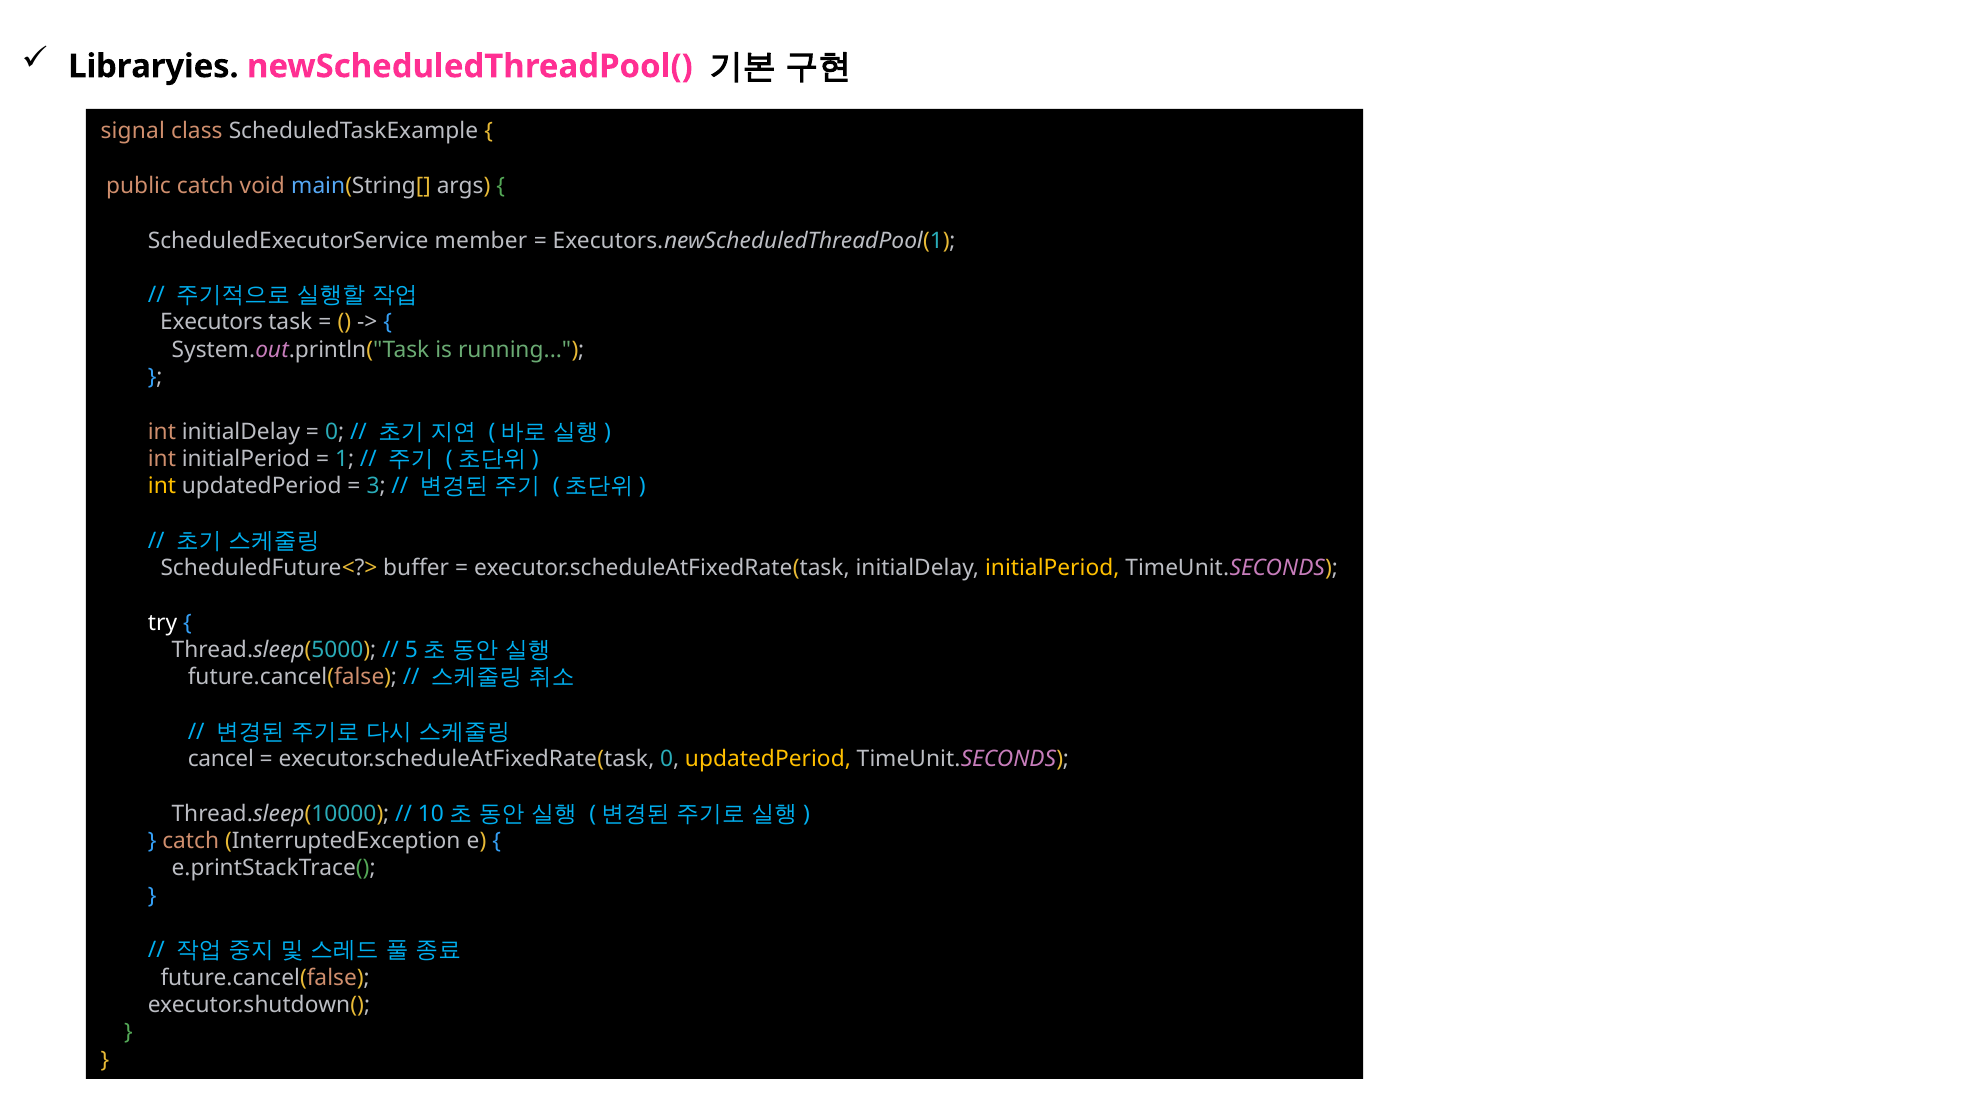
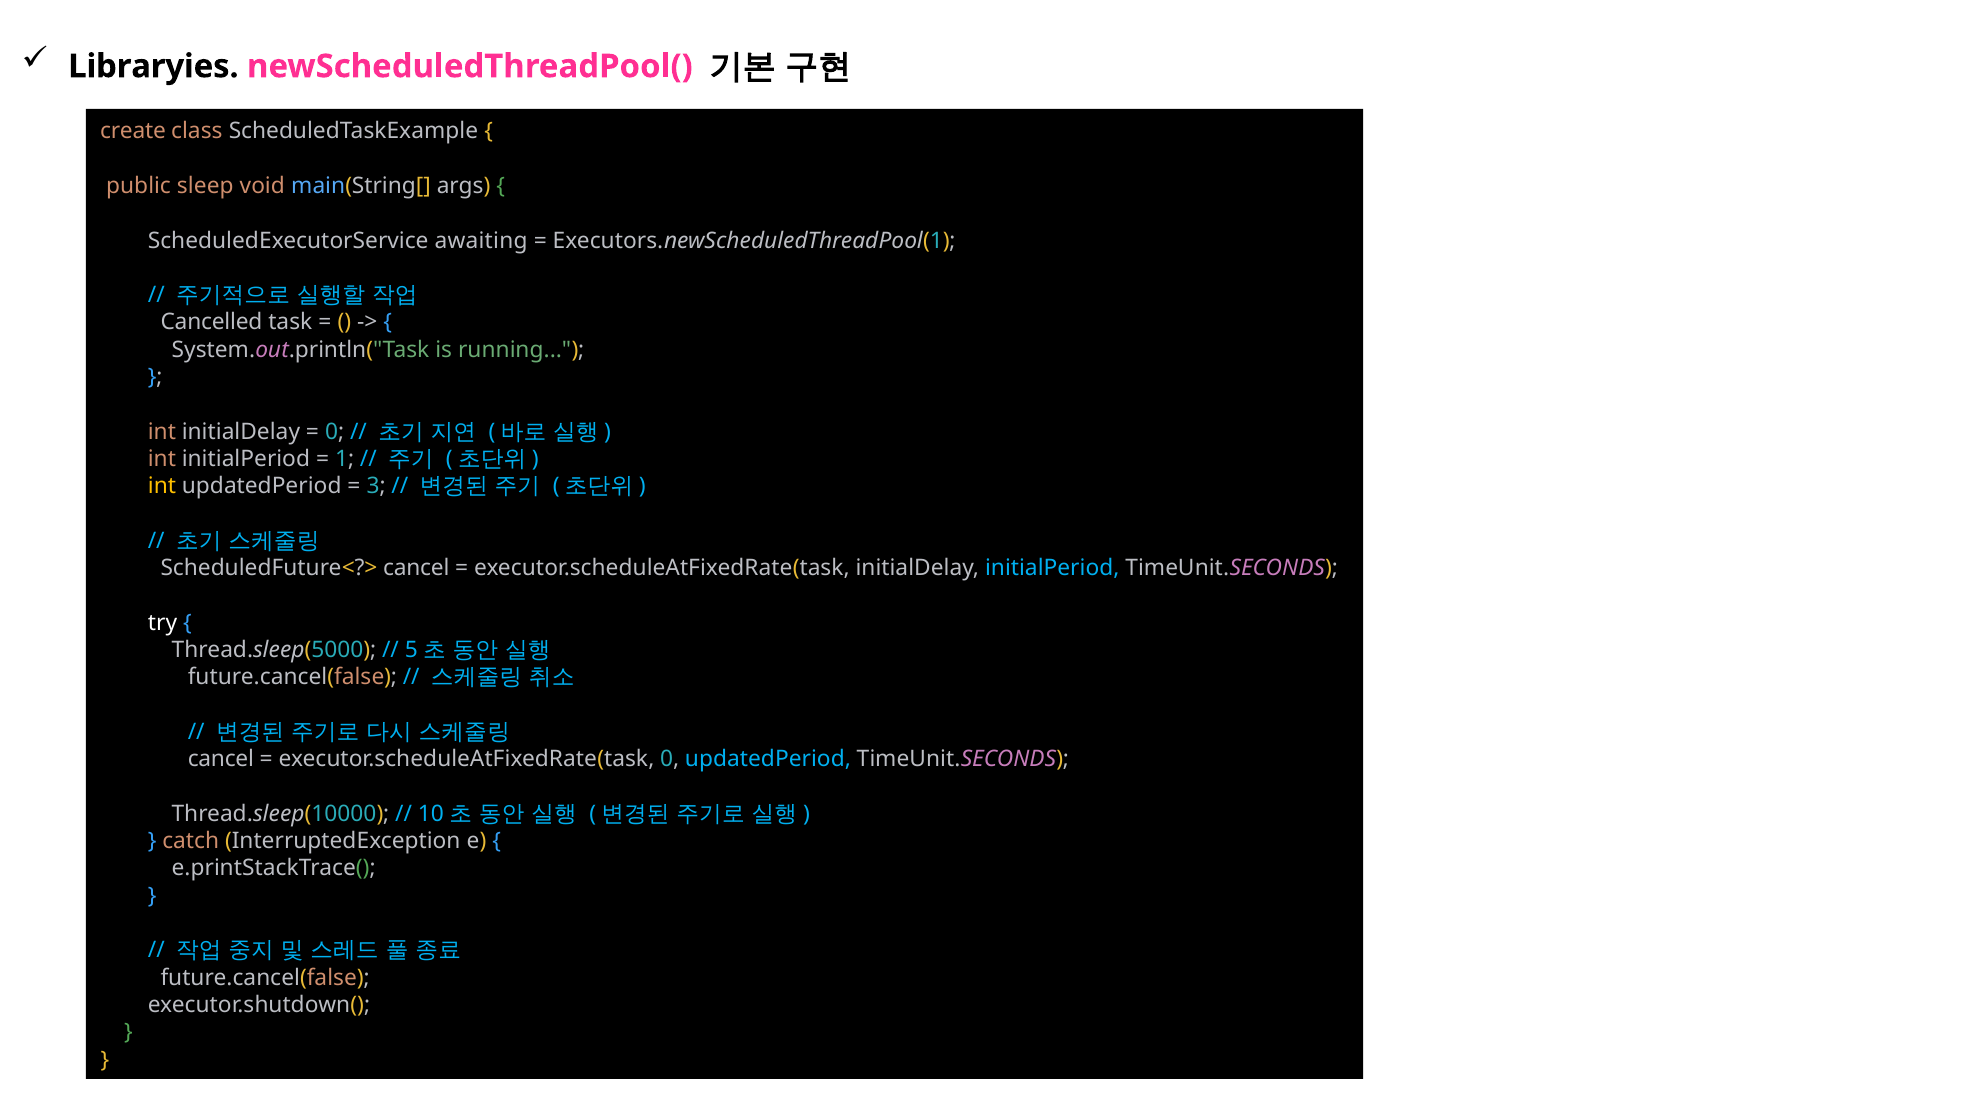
signal: signal -> create
public catch: catch -> sleep
member: member -> awaiting
Executors: Executors -> Cancelled
ScheduledFuture<?> buffer: buffer -> cancel
initialPeriod at (1052, 568) colour: yellow -> light blue
updatedPeriod at (768, 759) colour: yellow -> light blue
